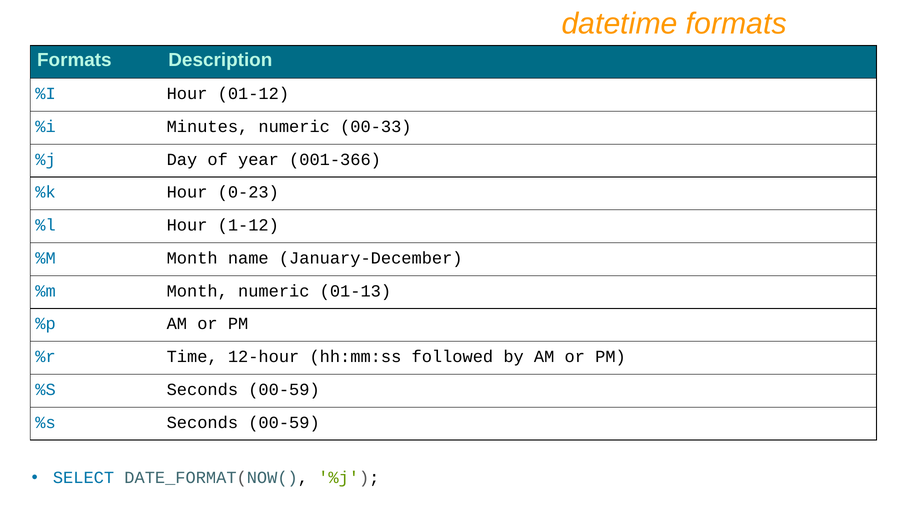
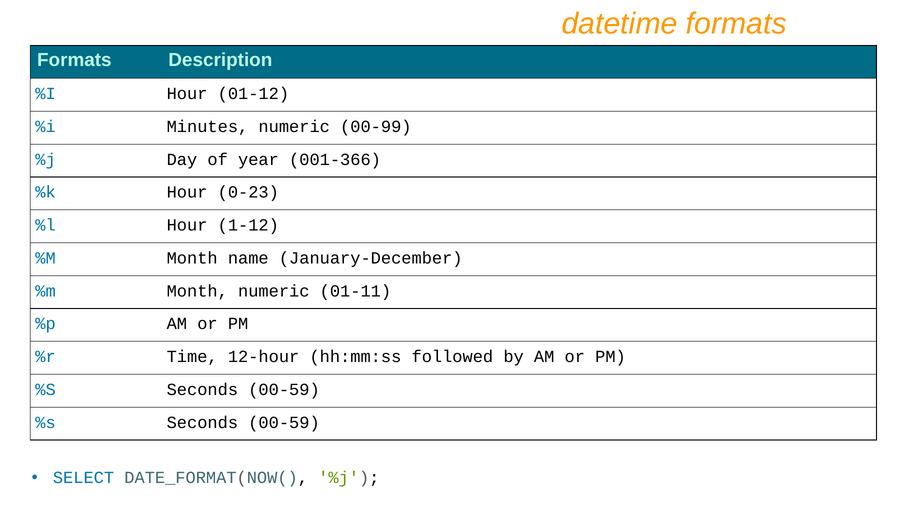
00-33: 00-33 -> 00-99
01-13: 01-13 -> 01-11
